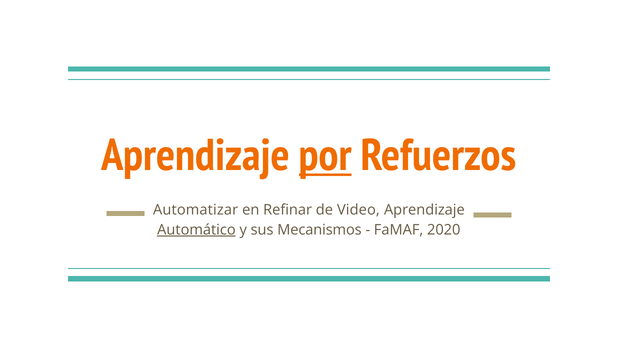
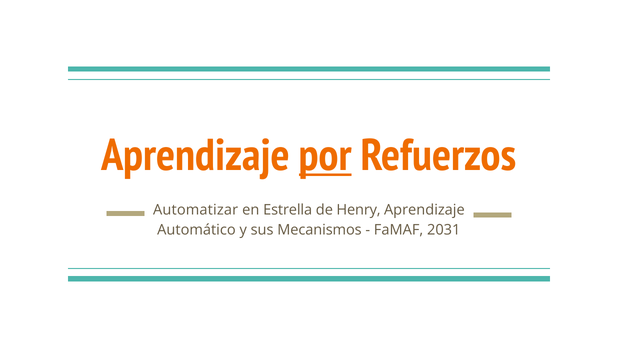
Refinar: Refinar -> Estrella
Video: Video -> Henry
Automático underline: present -> none
2020: 2020 -> 2031
